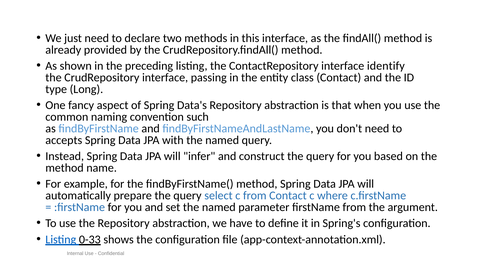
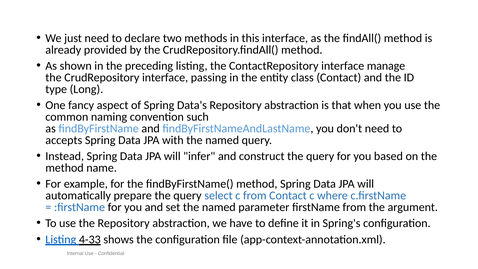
identify: identify -> manage
0-33: 0-33 -> 4-33
